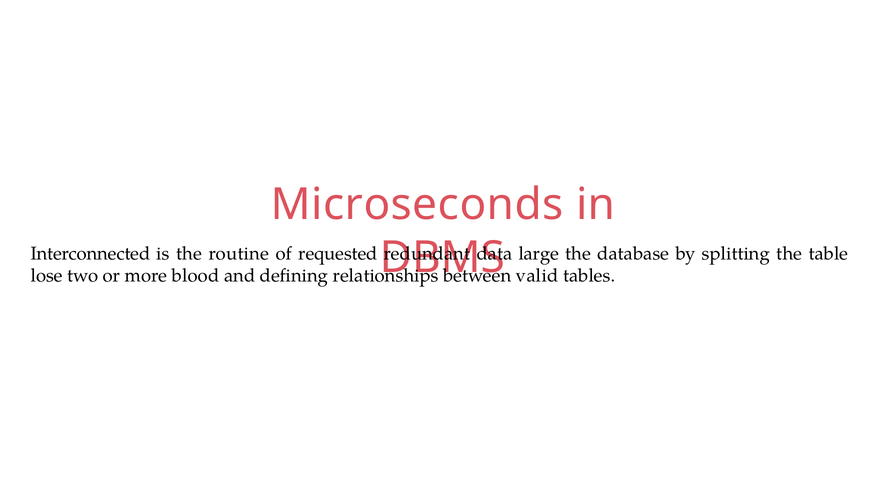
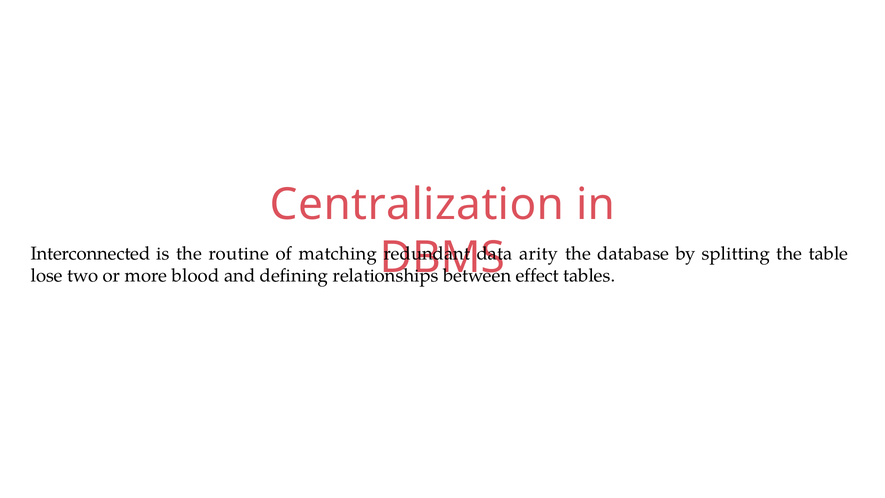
Microseconds: Microseconds -> Centralization
requested: requested -> matching
large: large -> arity
valid: valid -> effect
